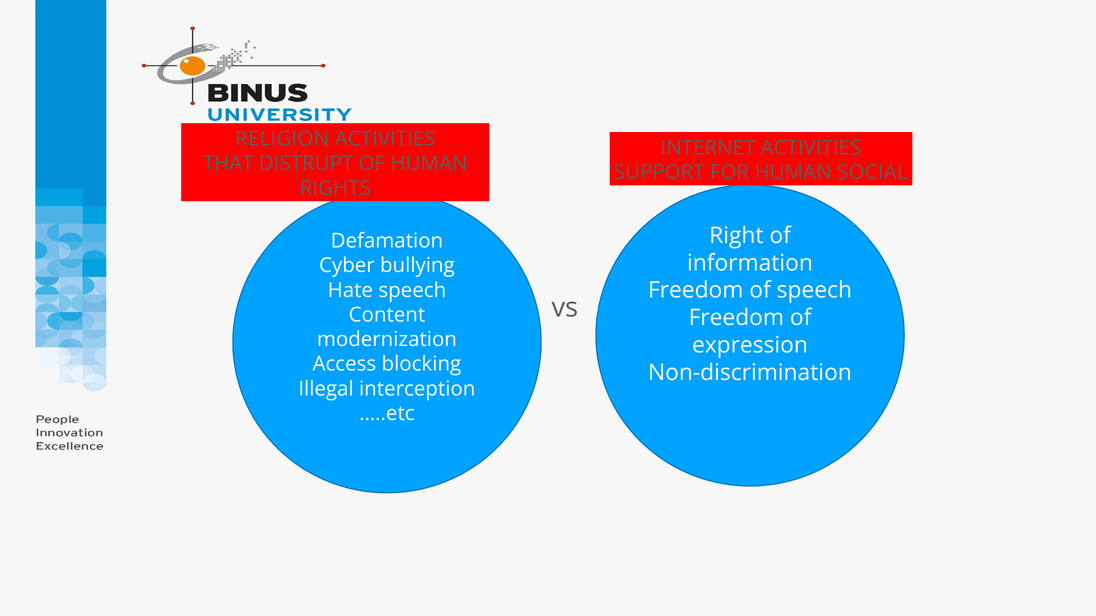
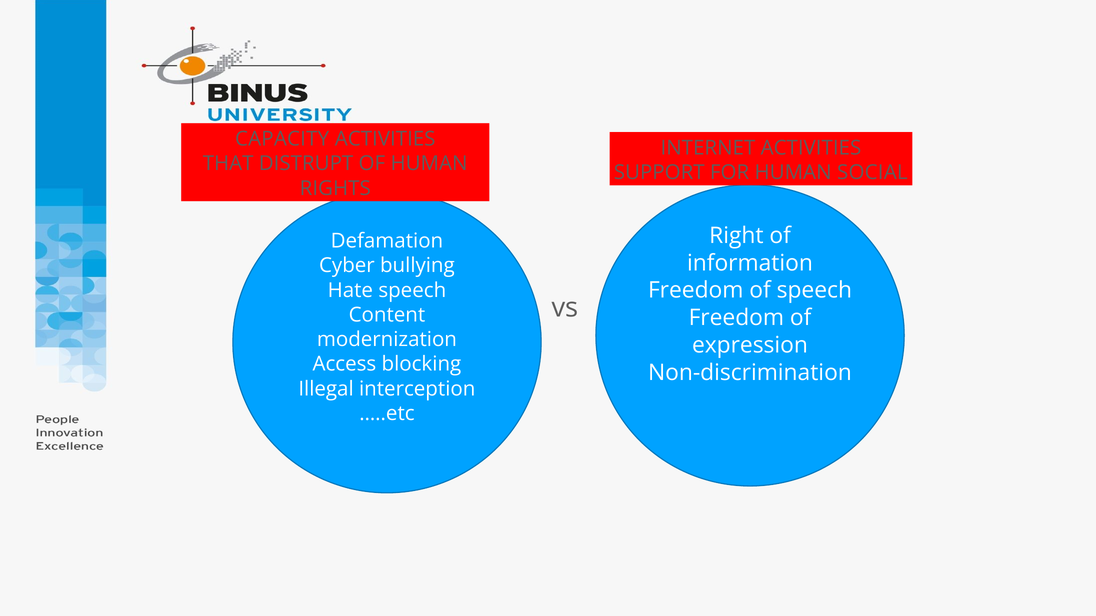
RELIGION: RELIGION -> CAPACITY
